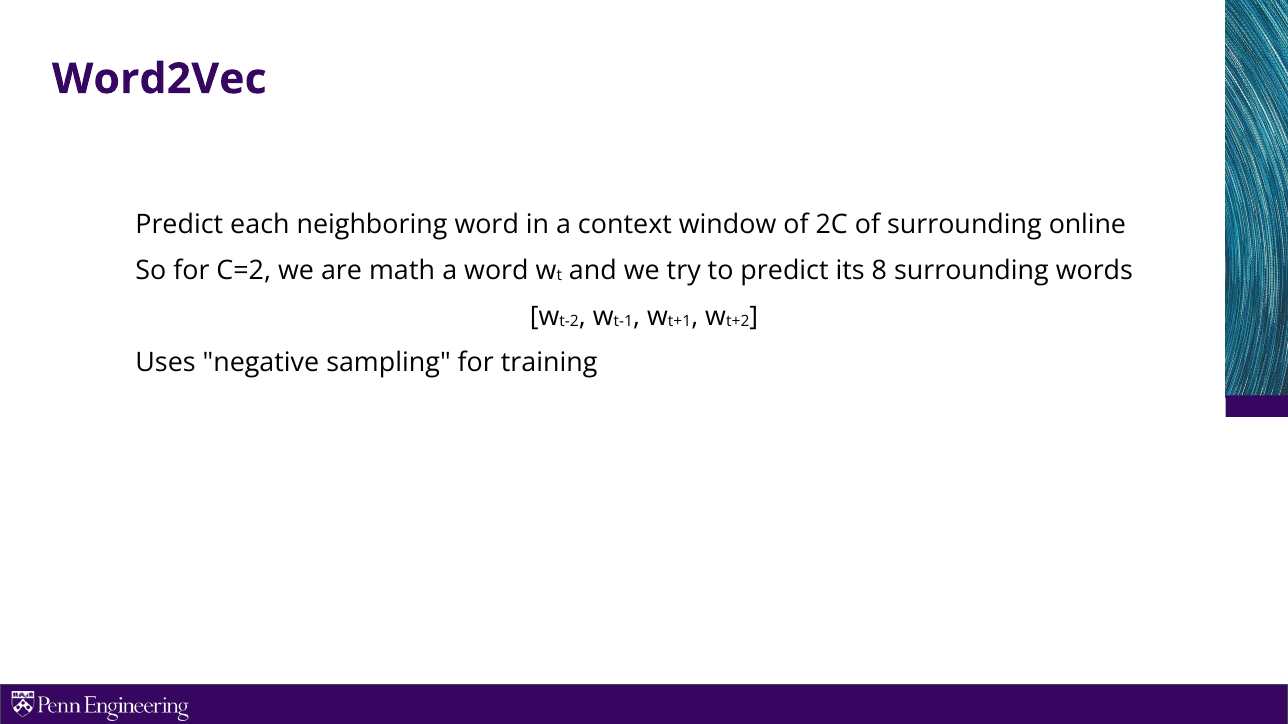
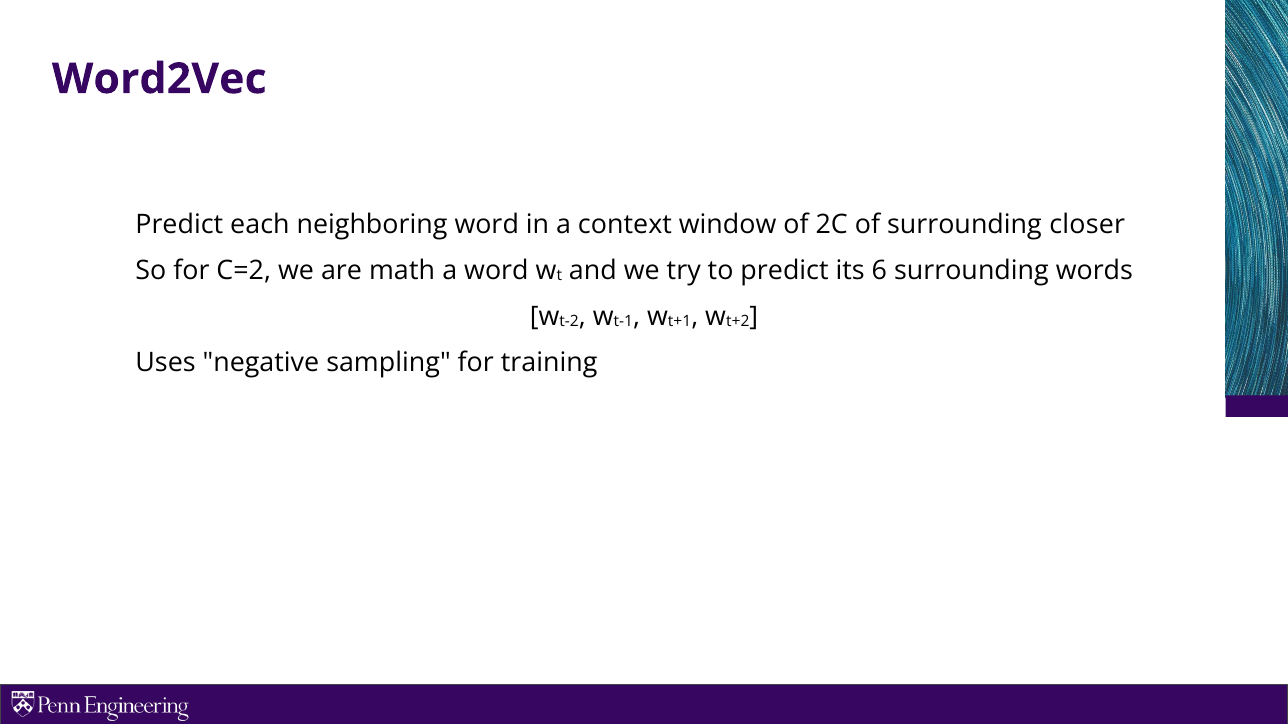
online: online -> closer
8: 8 -> 6
